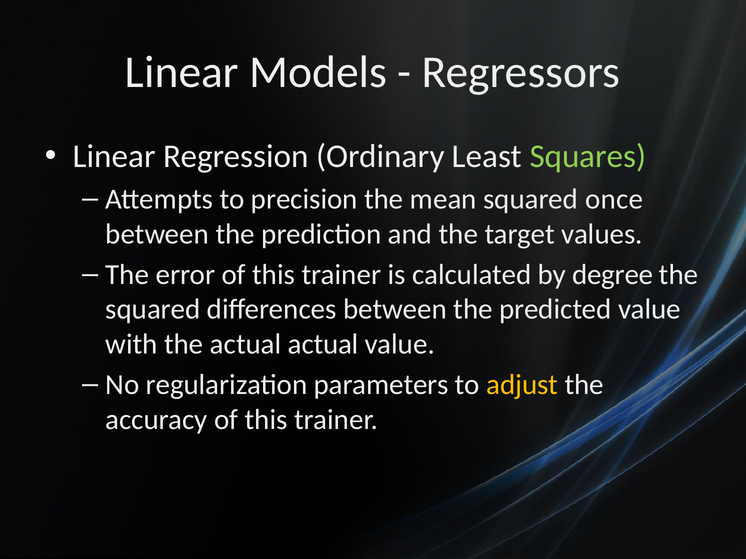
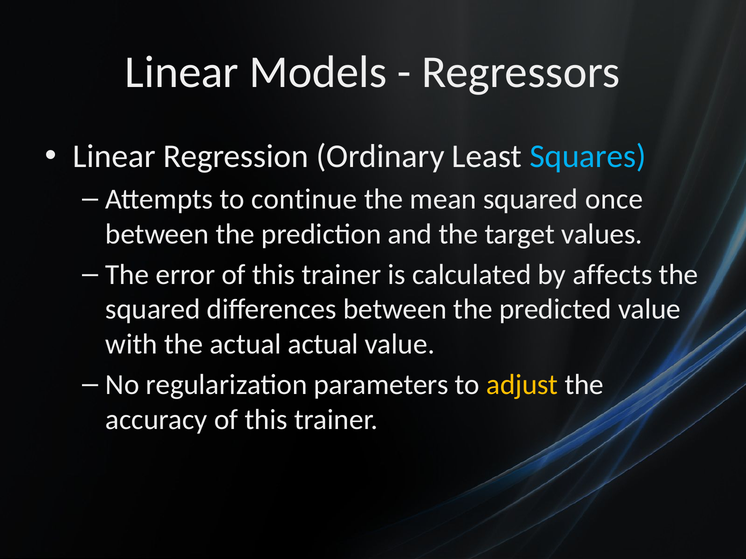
Squares colour: light green -> light blue
precision: precision -> continue
degree: degree -> affects
